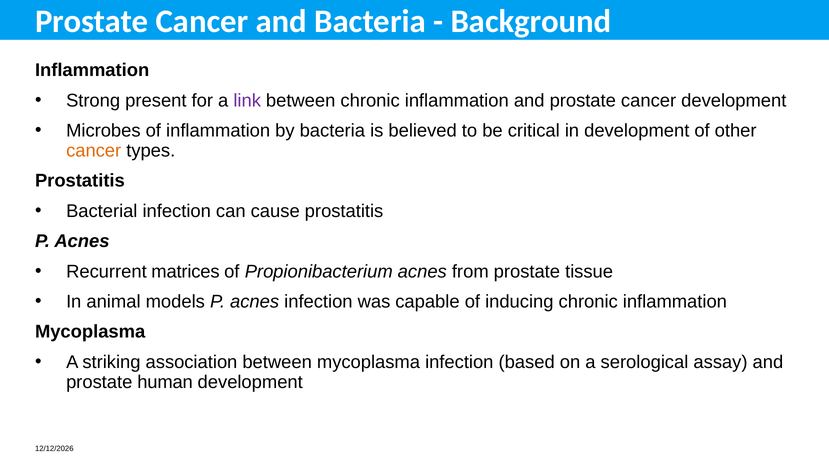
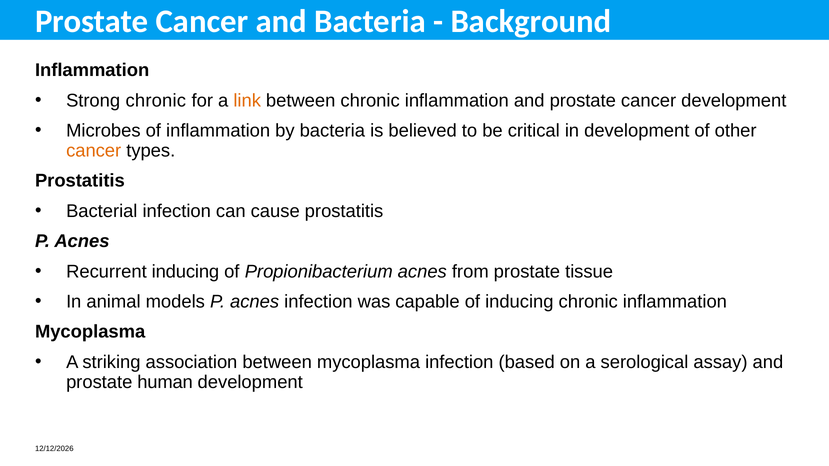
Strong present: present -> chronic
link colour: purple -> orange
Recurrent matrices: matrices -> inducing
